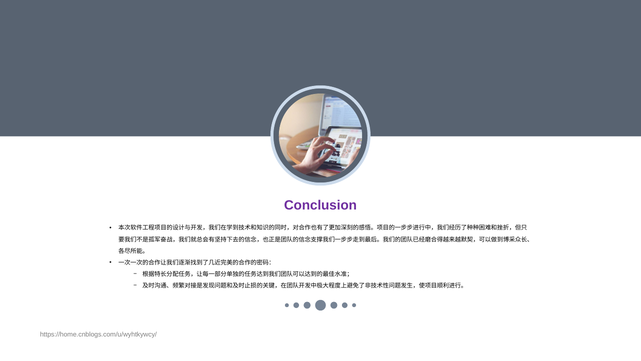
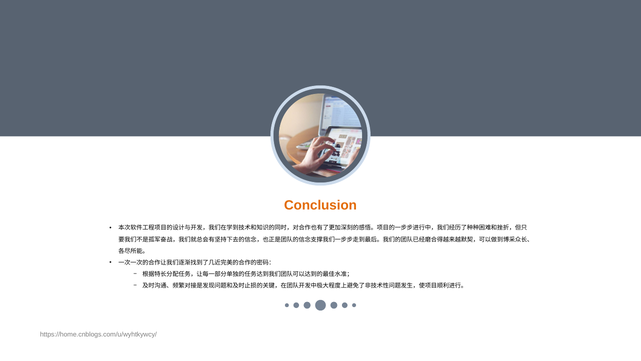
Conclusion colour: purple -> orange
